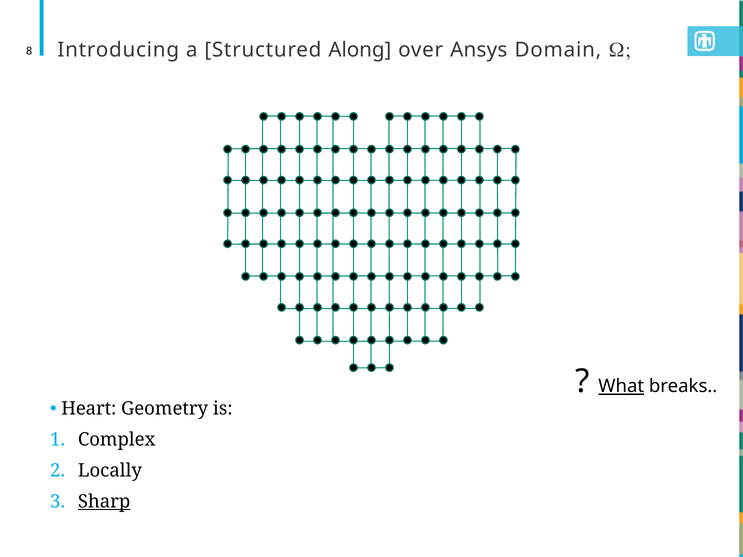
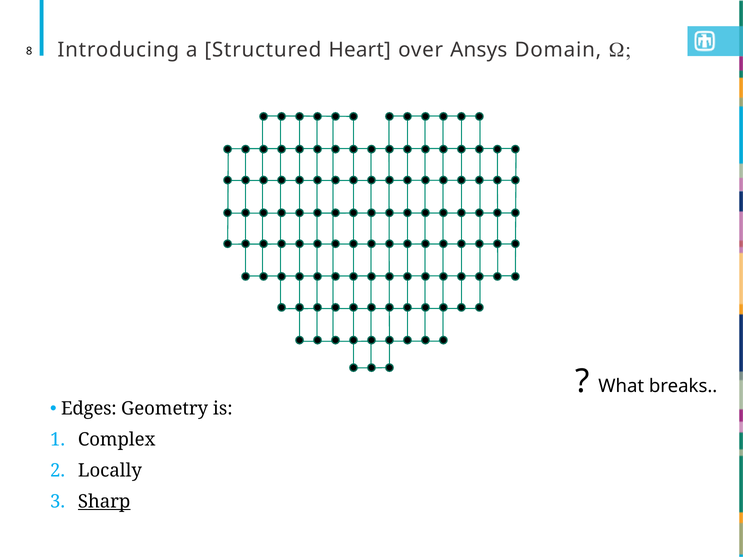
Along: Along -> Heart
What underline: present -> none
Heart: Heart -> Edges
